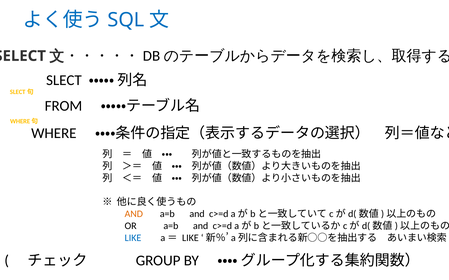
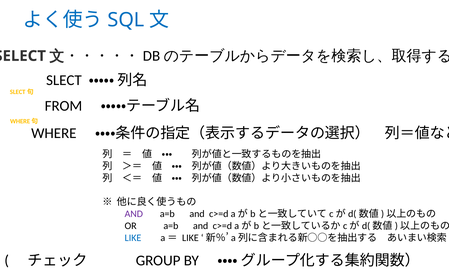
AND at (134, 214) colour: orange -> purple
